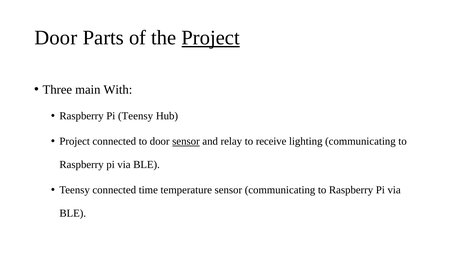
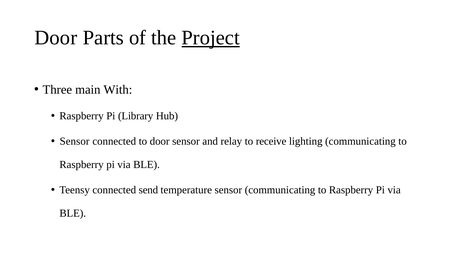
Pi Teensy: Teensy -> Library
Project at (75, 141): Project -> Sensor
sensor at (186, 141) underline: present -> none
time: time -> send
